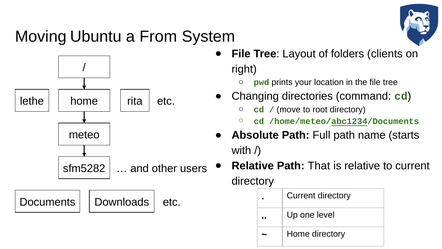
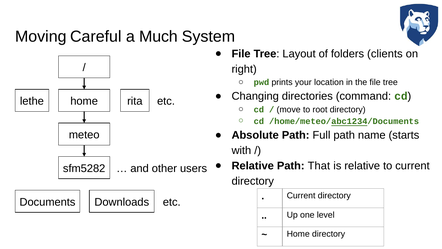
Ubuntu: Ubuntu -> Careful
From: From -> Much
